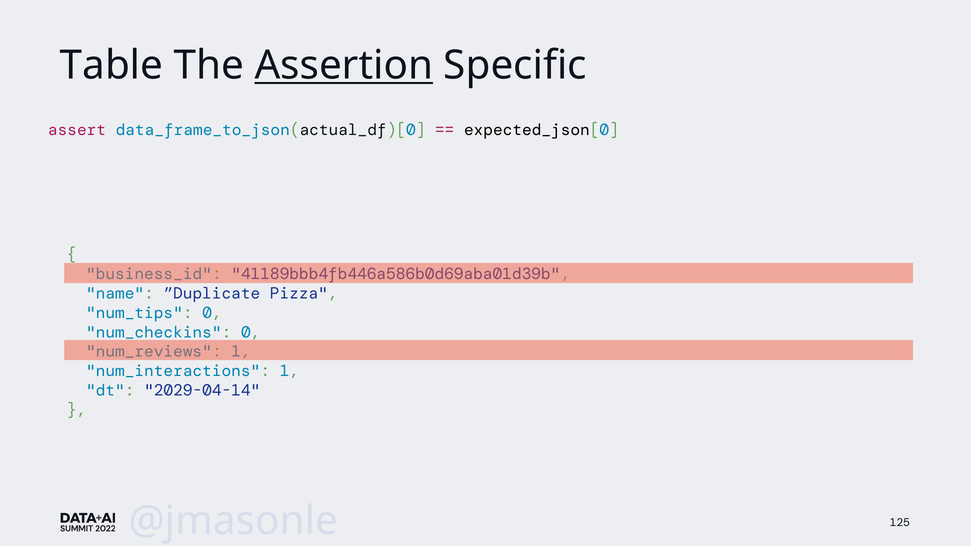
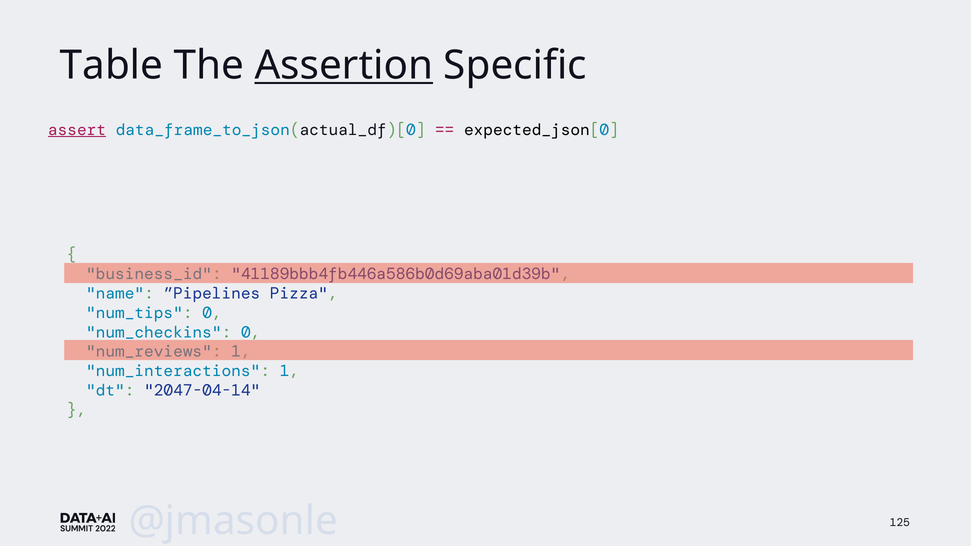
assert underline: none -> present
”Duplicate: ”Duplicate -> ”Pipelines
2029-04-14: 2029-04-14 -> 2047-04-14
